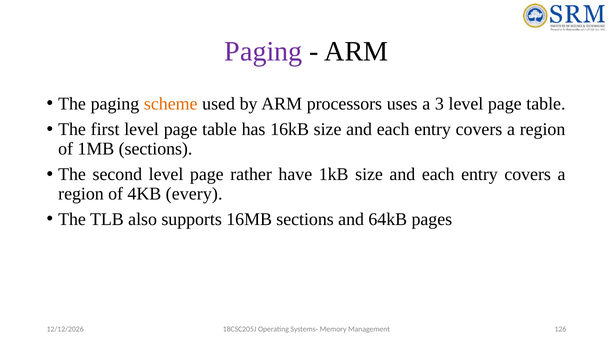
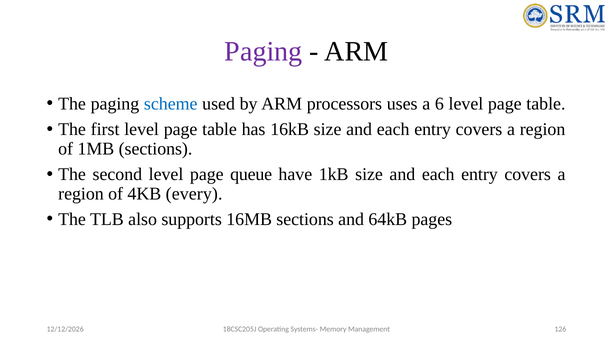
scheme colour: orange -> blue
3: 3 -> 6
rather: rather -> queue
